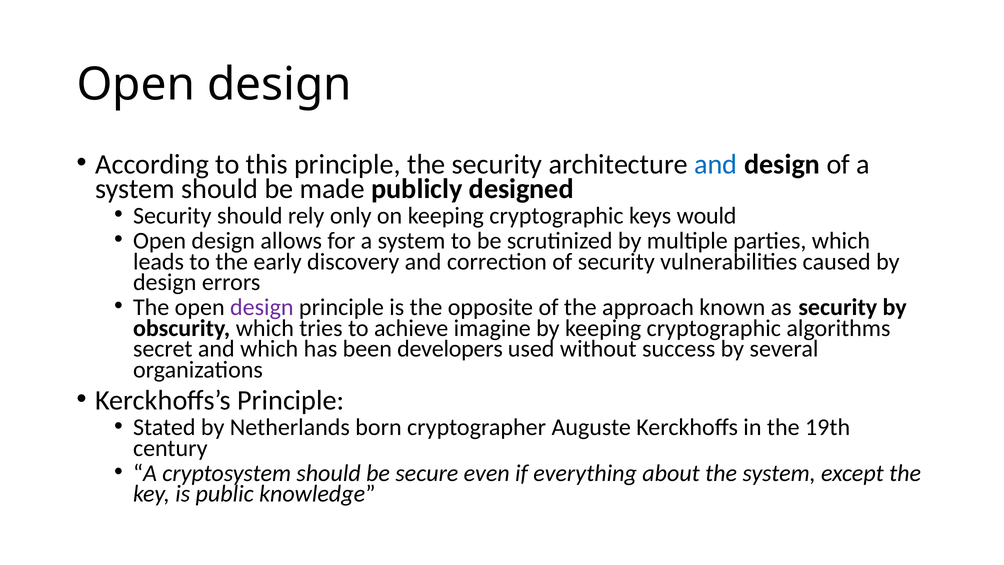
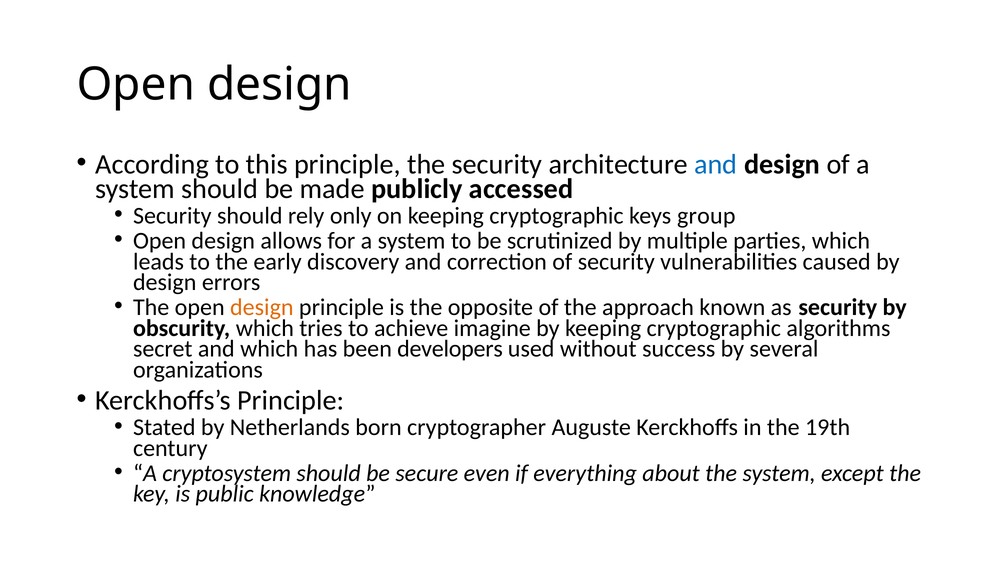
designed: designed -> accessed
would: would -> group
design at (262, 307) colour: purple -> orange
